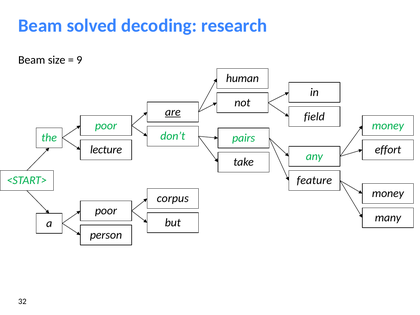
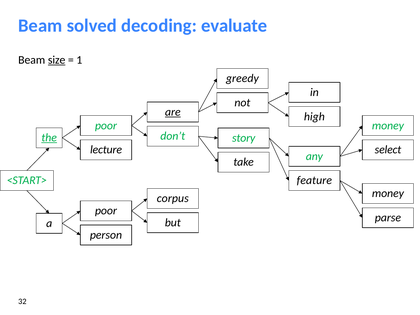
research: research -> evaluate
size underline: none -> present
9: 9 -> 1
human: human -> greedy
field: field -> high
the underline: none -> present
pairs: pairs -> story
effort: effort -> select
many: many -> parse
